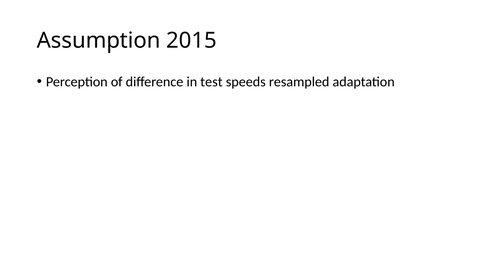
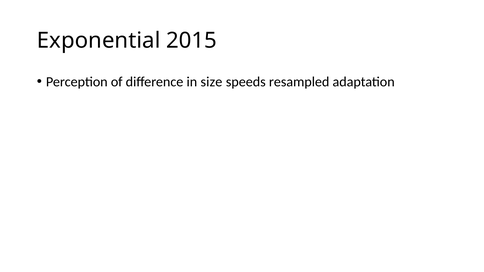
Assumption: Assumption -> Exponential
test: test -> size
